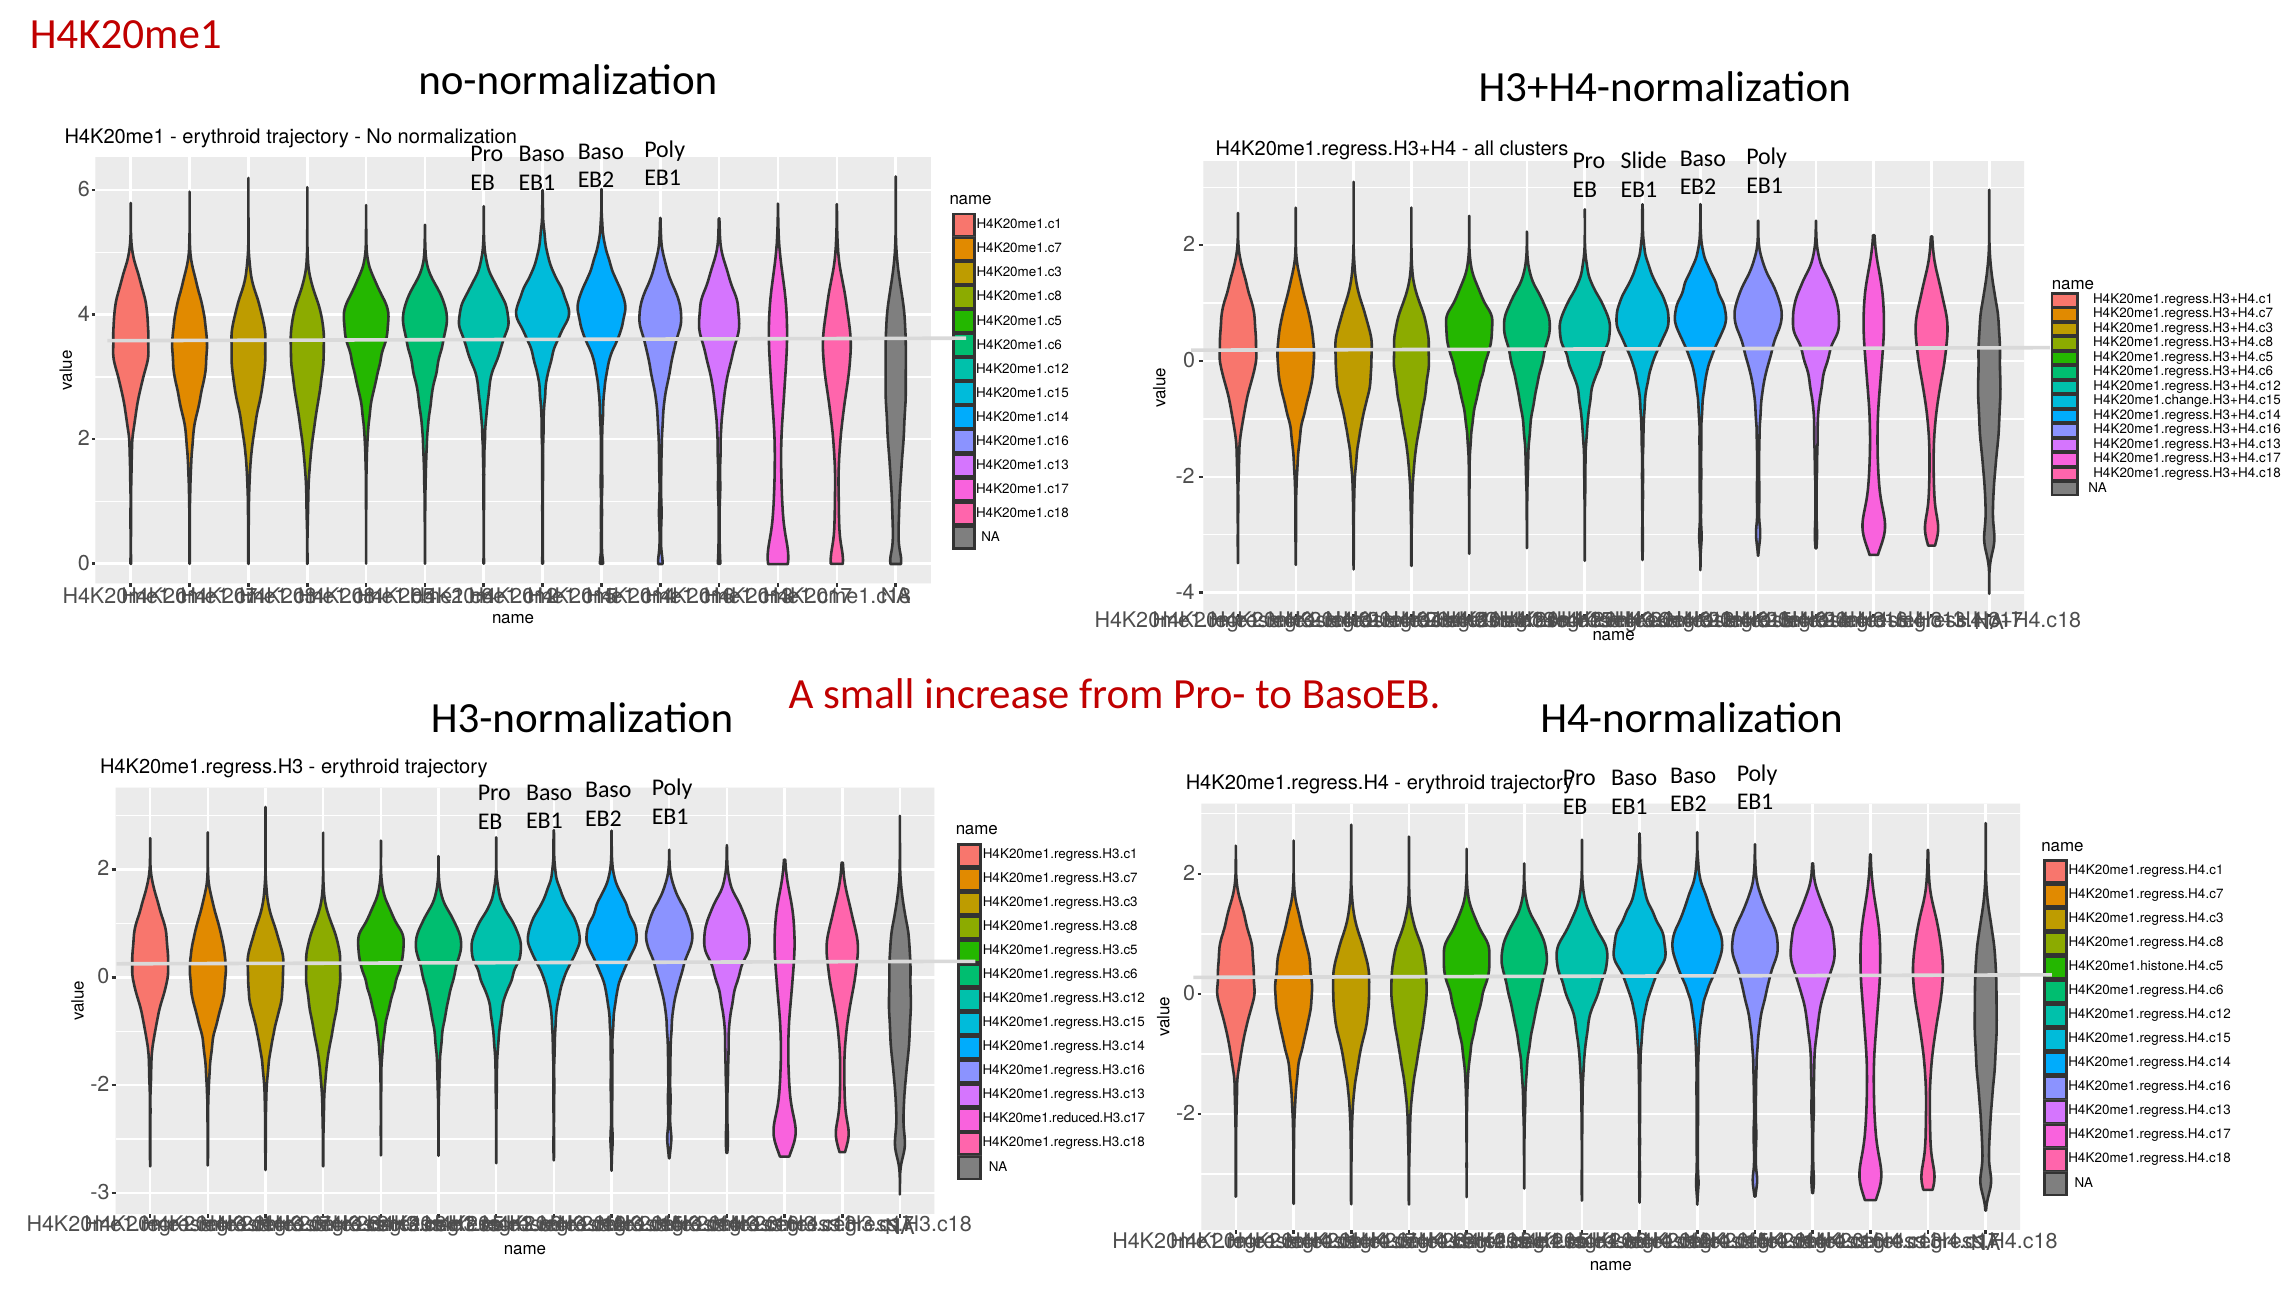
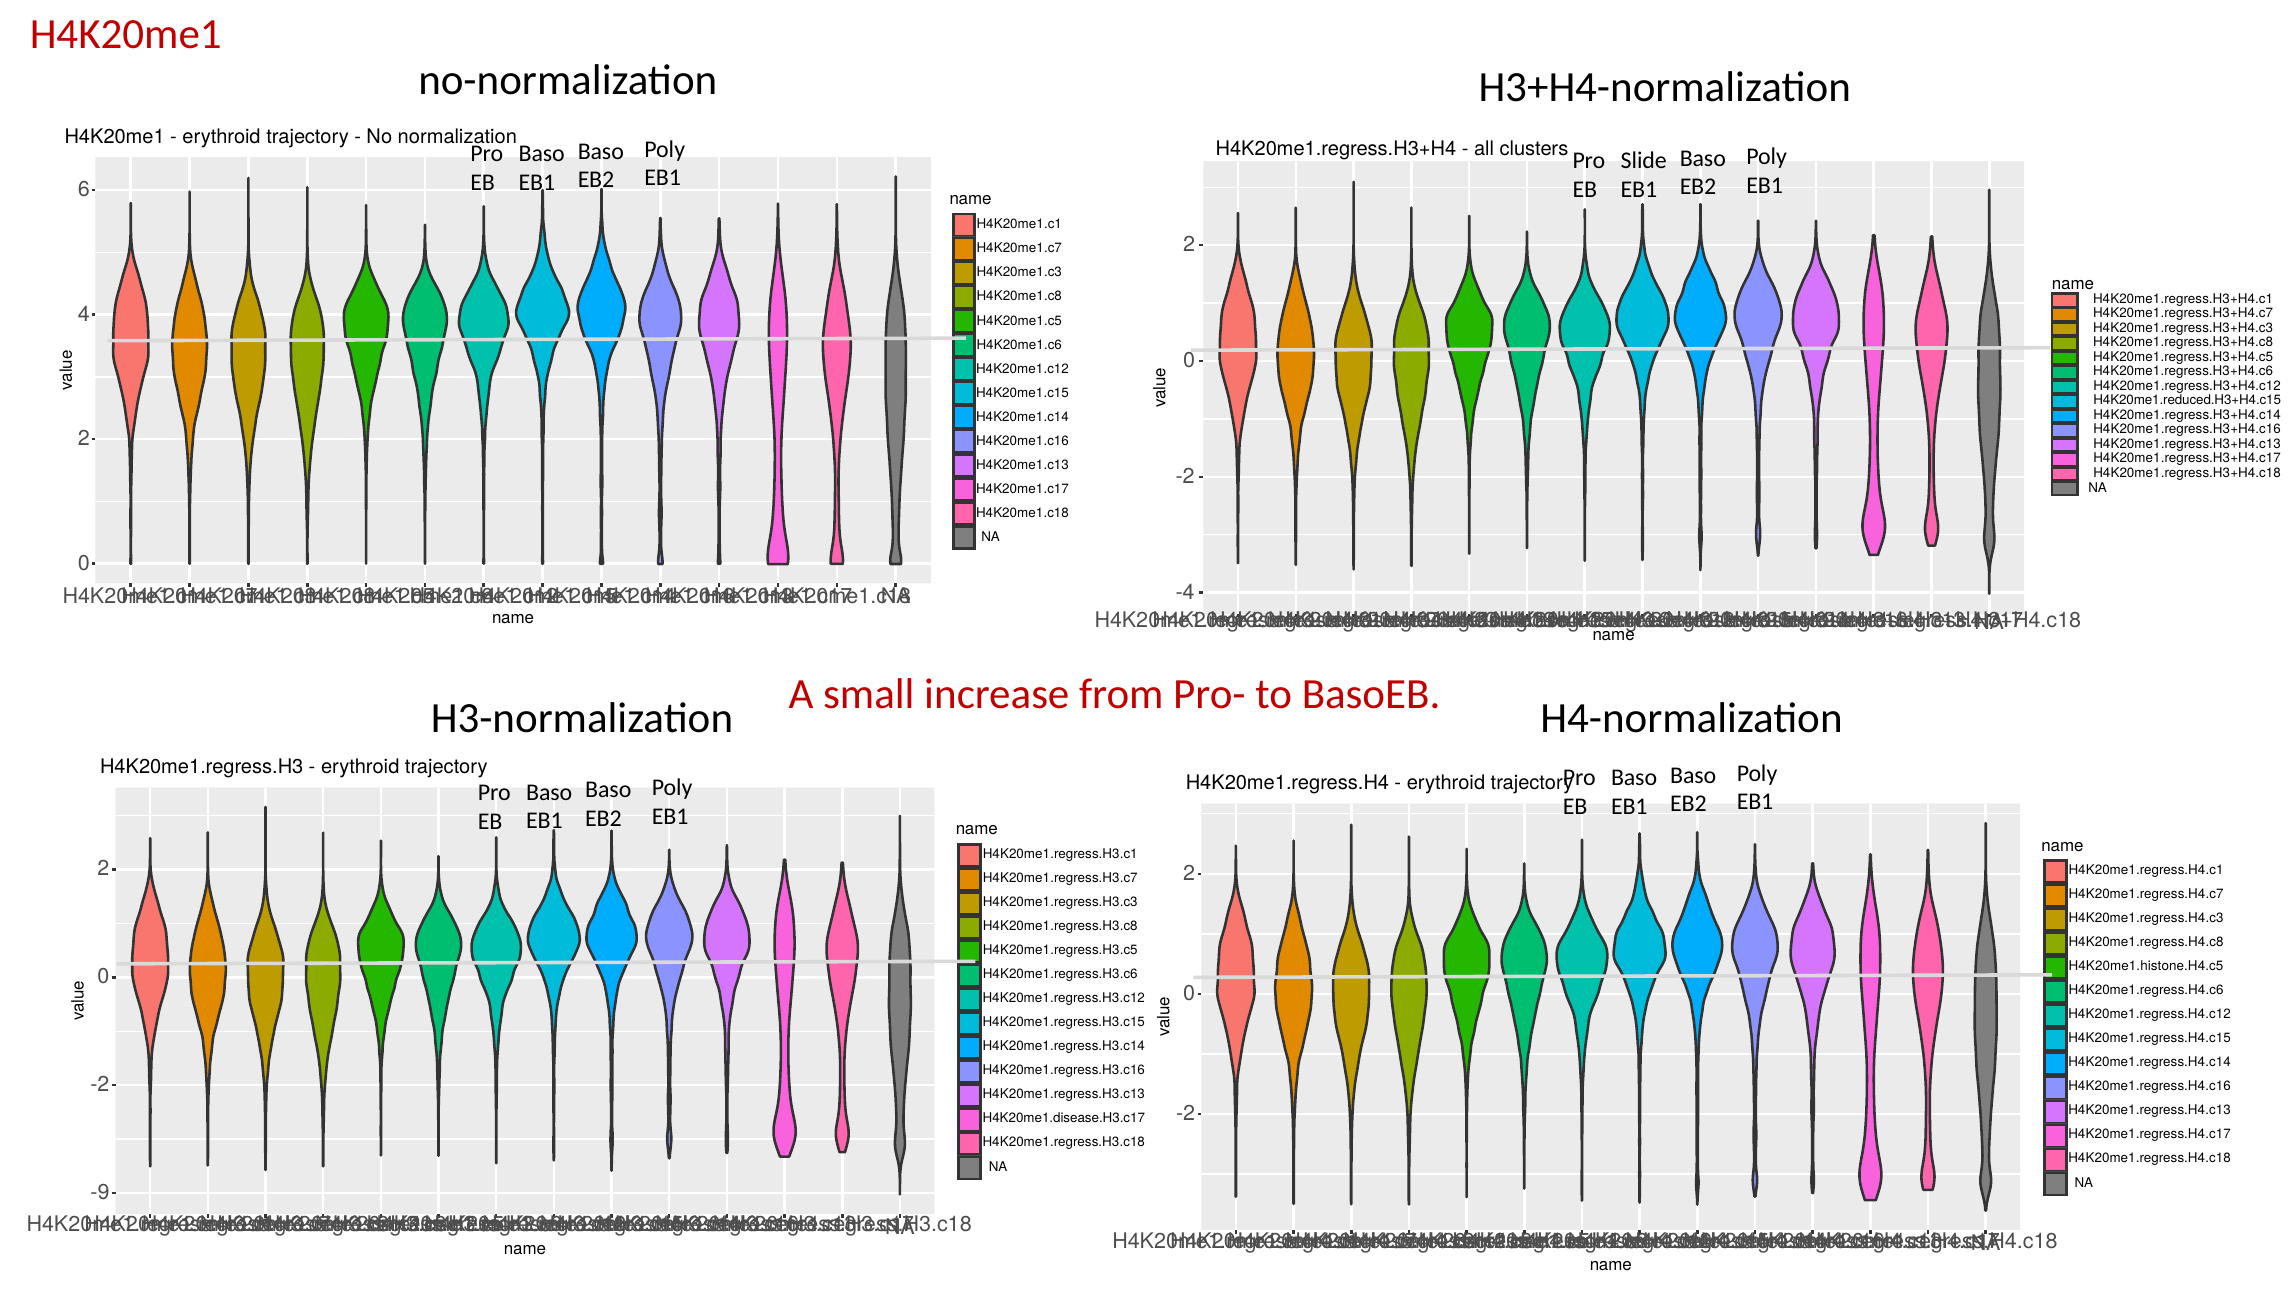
H4K20me1.change.H3+H4.c15: H4K20me1.change.H3+H4.c15 -> H4K20me1.reduced.H3+H4.c15
H4K20me1.reduced.H3.c17: H4K20me1.reduced.H3.c17 -> H4K20me1.disease.H3.c17
-3: -3 -> -9
